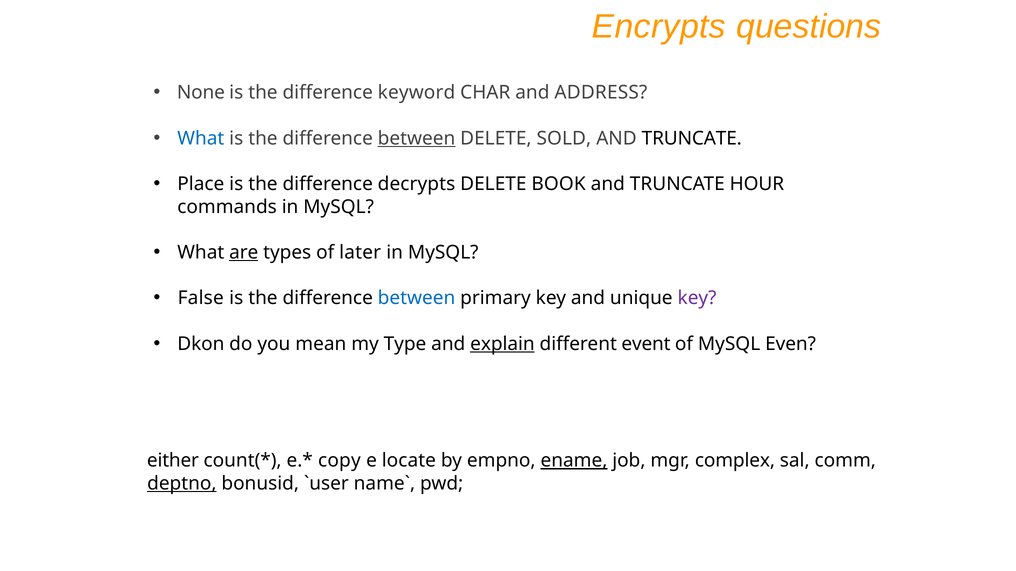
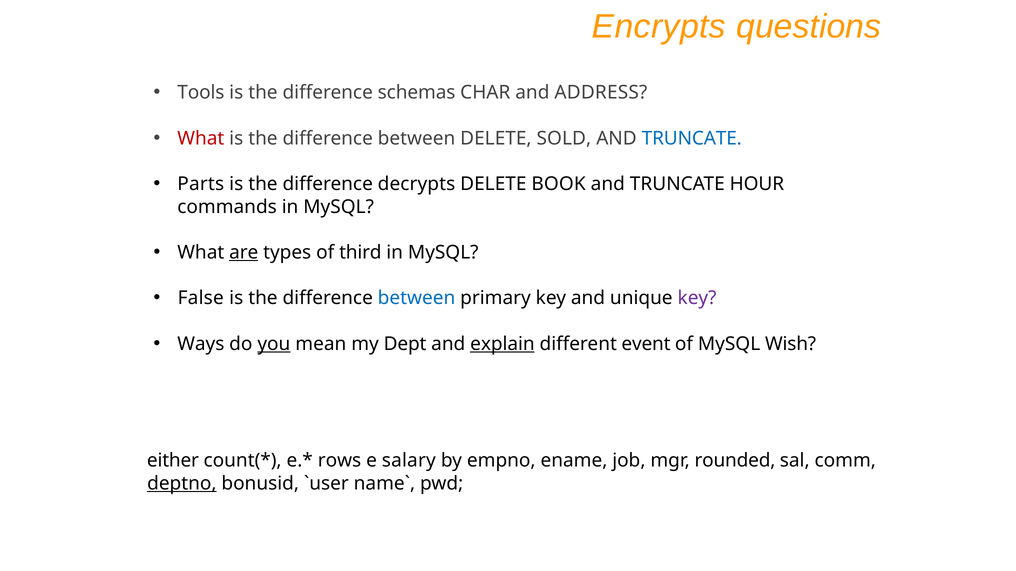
None: None -> Tools
keyword: keyword -> schemas
What at (201, 138) colour: blue -> red
between at (417, 138) underline: present -> none
TRUNCATE at (692, 138) colour: black -> blue
Place: Place -> Parts
later: later -> third
Dkon: Dkon -> Ways
you underline: none -> present
Type: Type -> Dept
Even: Even -> Wish
copy: copy -> rows
locate: locate -> salary
ename underline: present -> none
complex: complex -> rounded
